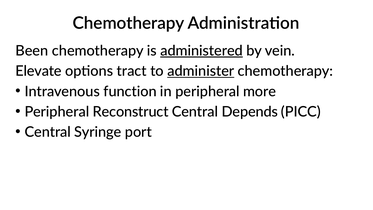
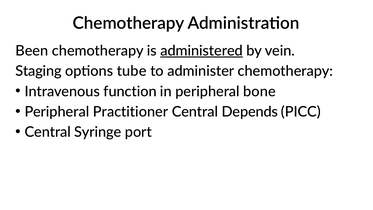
Elevate: Elevate -> Staging
tract: tract -> tube
administer underline: present -> none
more: more -> bone
Reconstruct: Reconstruct -> Practitioner
